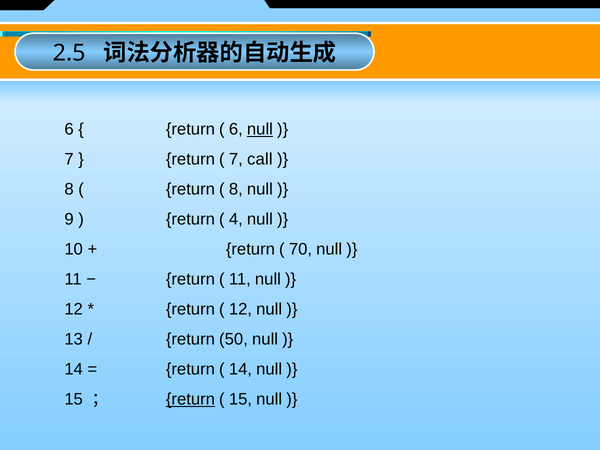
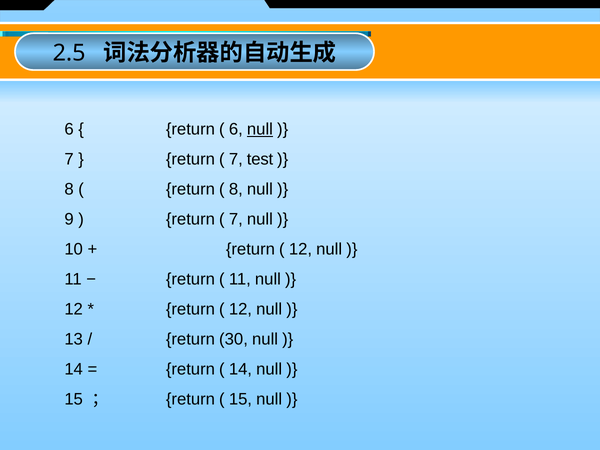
call: call -> test
4 at (236, 219): 4 -> 7
70 at (300, 249): 70 -> 12
50: 50 -> 30
return at (190, 399) underline: present -> none
